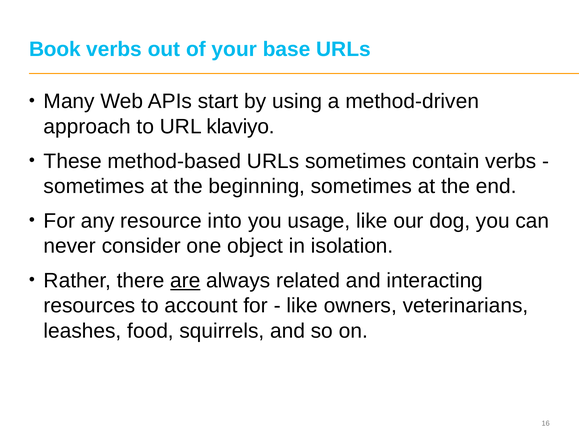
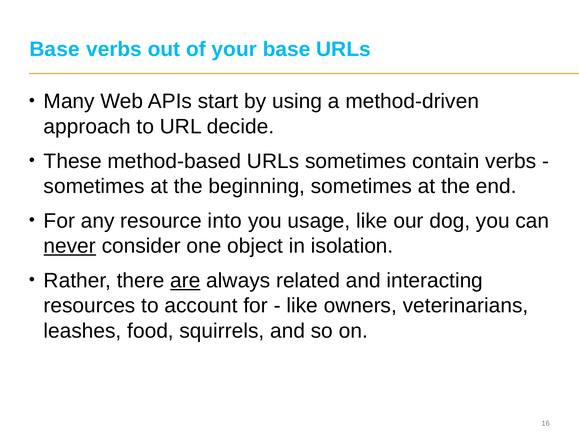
Book at (55, 49): Book -> Base
klaviyo: klaviyo -> decide
never underline: none -> present
